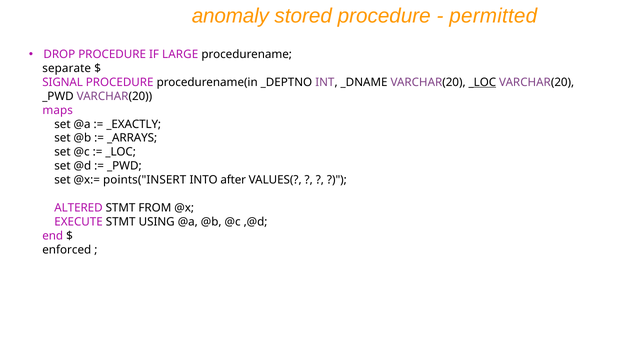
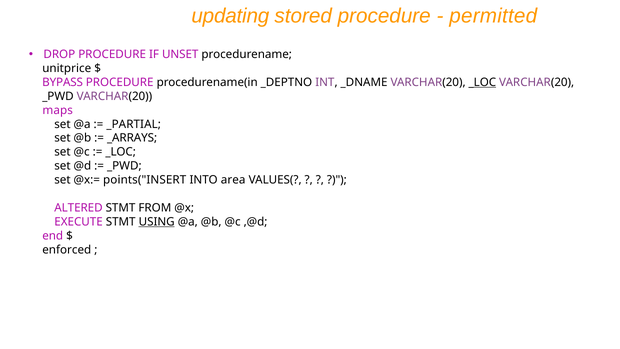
anomaly: anomaly -> updating
LARGE: LARGE -> UNSET
separate: separate -> unitprice
SIGNAL: SIGNAL -> BYPASS
_EXACTLY: _EXACTLY -> _PARTIAL
after: after -> area
USING underline: none -> present
